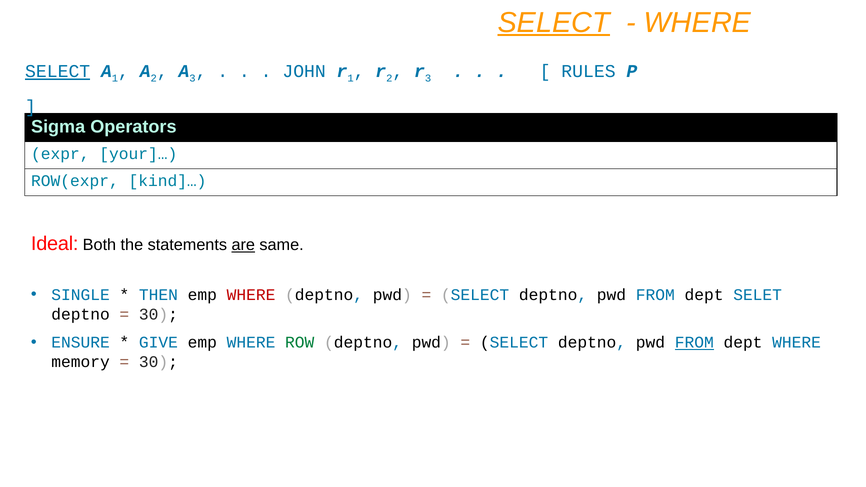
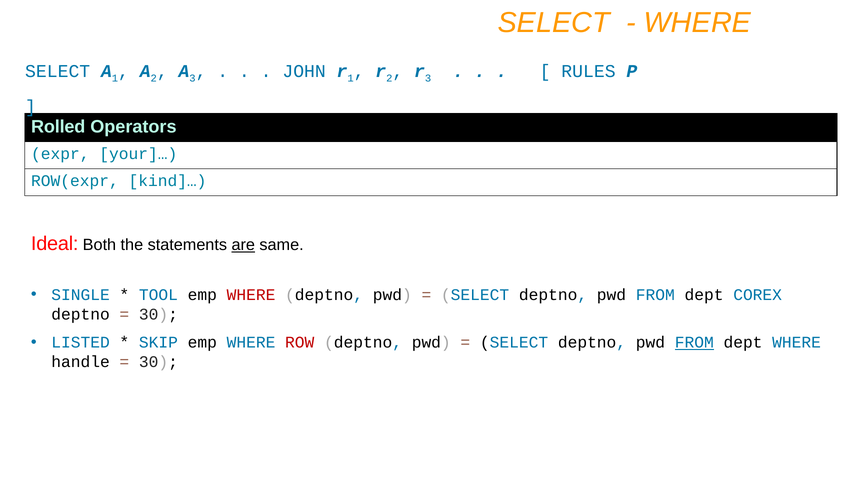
SELECT at (554, 23) underline: present -> none
SELECT at (58, 71) underline: present -> none
Sigma: Sigma -> Rolled
THEN: THEN -> TOOL
SELET: SELET -> COREX
ENSURE: ENSURE -> LISTED
GIVE: GIVE -> SKIP
ROW colour: green -> red
memory: memory -> handle
